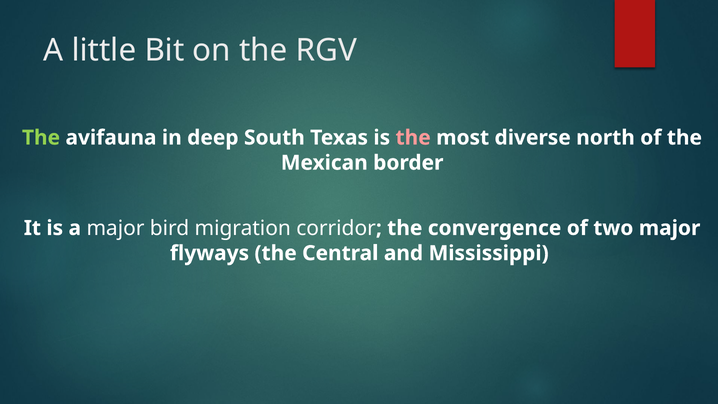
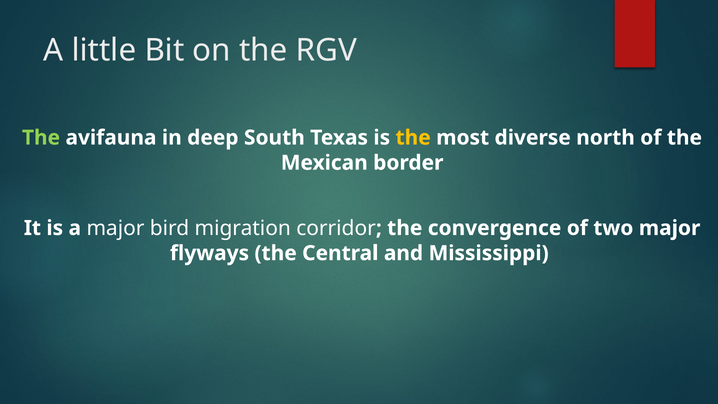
the at (413, 138) colour: pink -> yellow
